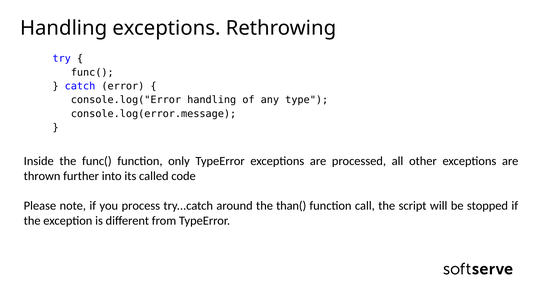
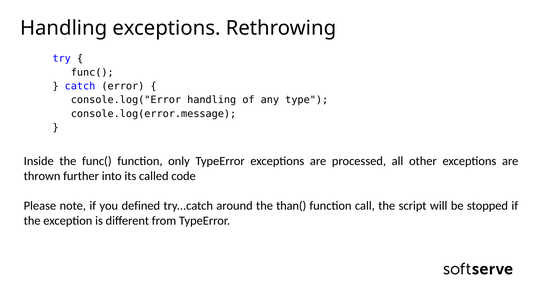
process: process -> defined
